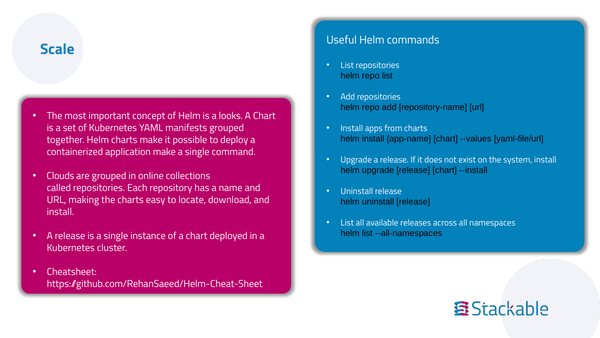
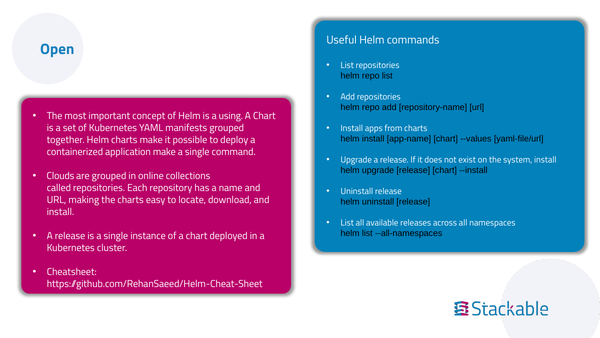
Scale: Scale -> Open
looks: looks -> using
